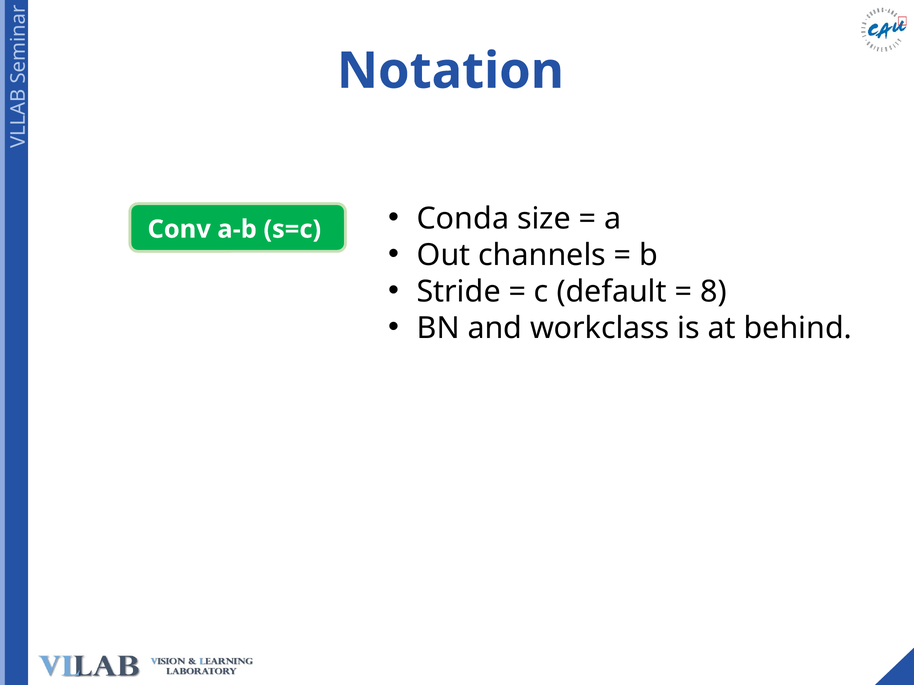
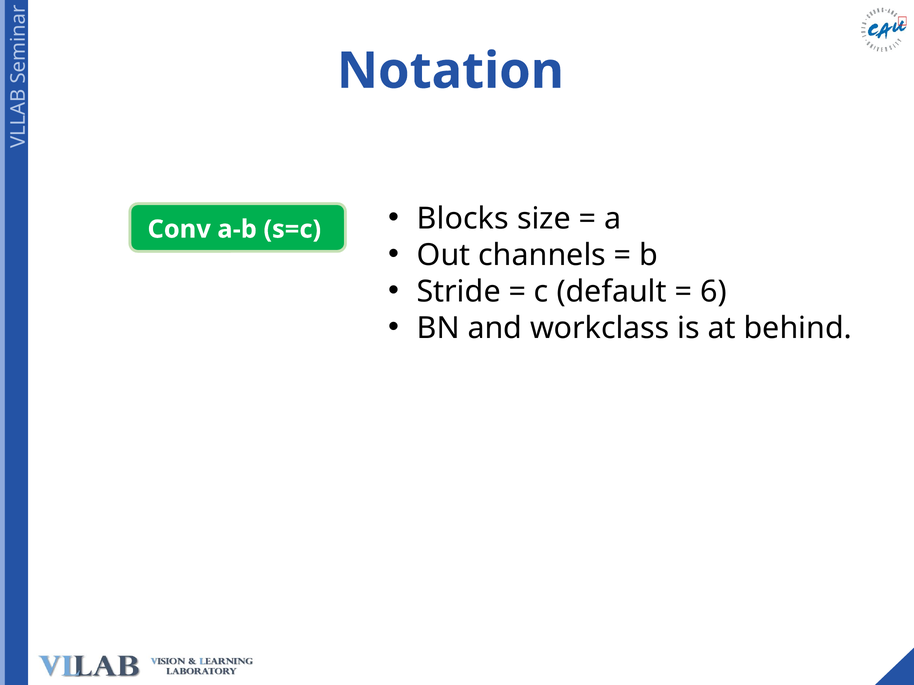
Conda: Conda -> Blocks
8: 8 -> 6
